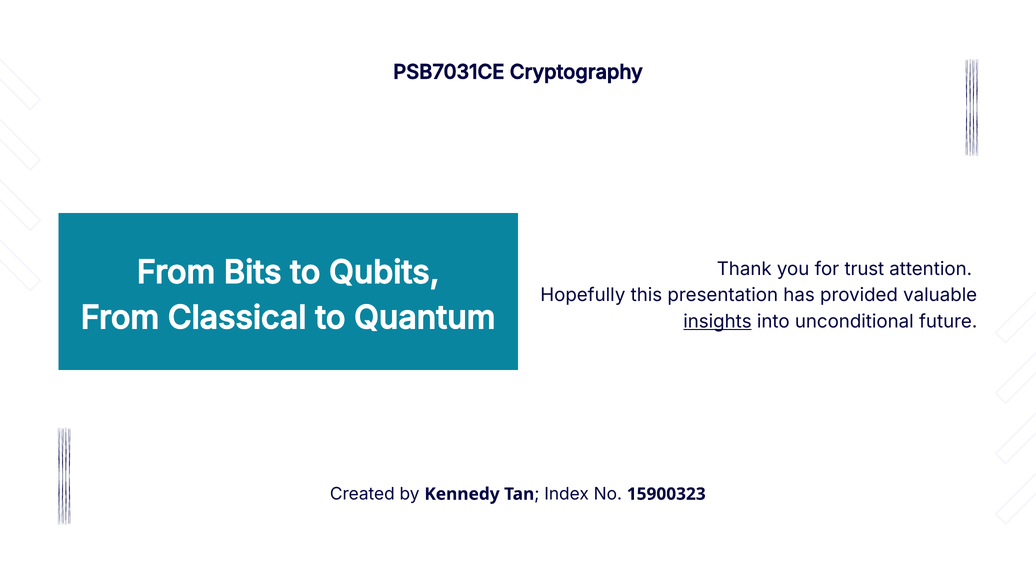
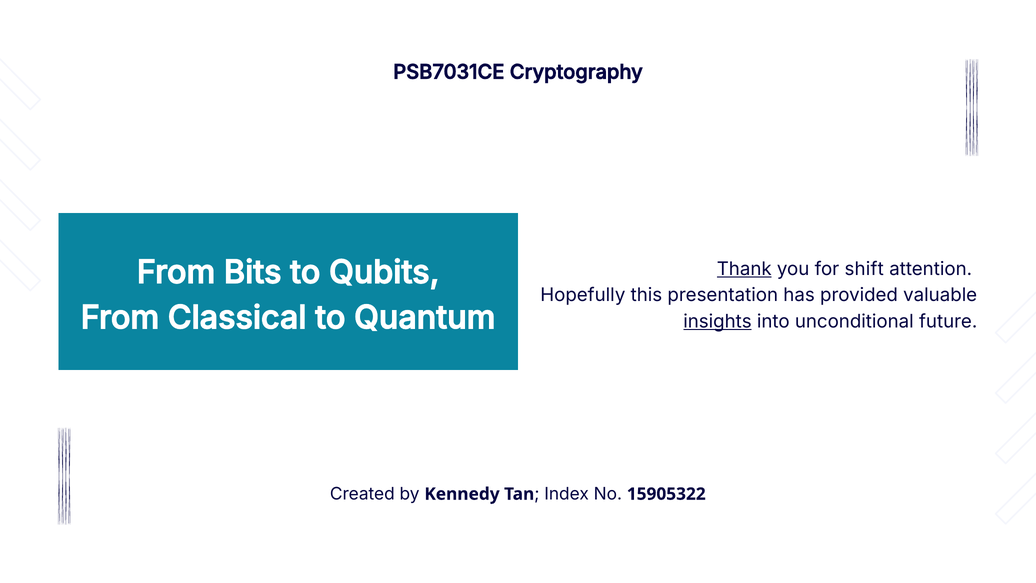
Thank underline: none -> present
trust: trust -> shift
15900323: 15900323 -> 15905322
